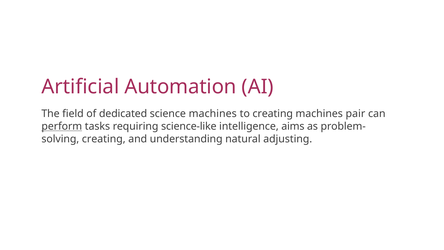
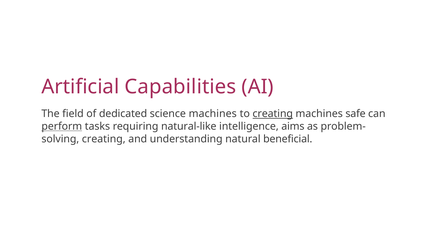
Automation: Automation -> Capabilities
creating at (273, 114) underline: none -> present
pair: pair -> safe
science-like: science-like -> natural-like
adjusting: adjusting -> beneficial
